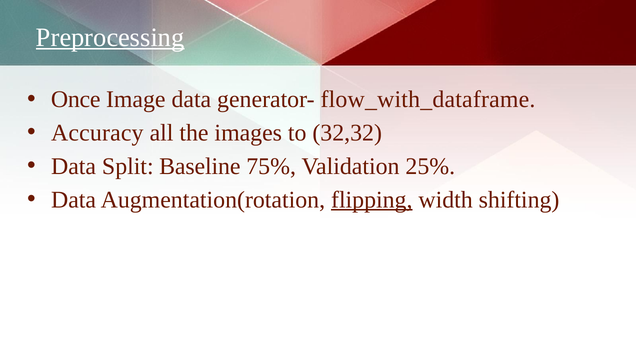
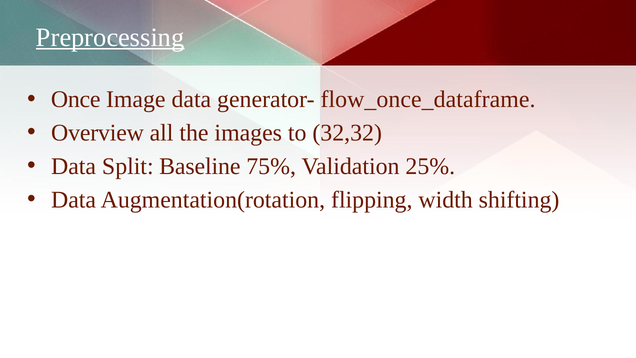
flow_with_dataframe: flow_with_dataframe -> flow_once_dataframe
Accuracy: Accuracy -> Overview
flipping underline: present -> none
